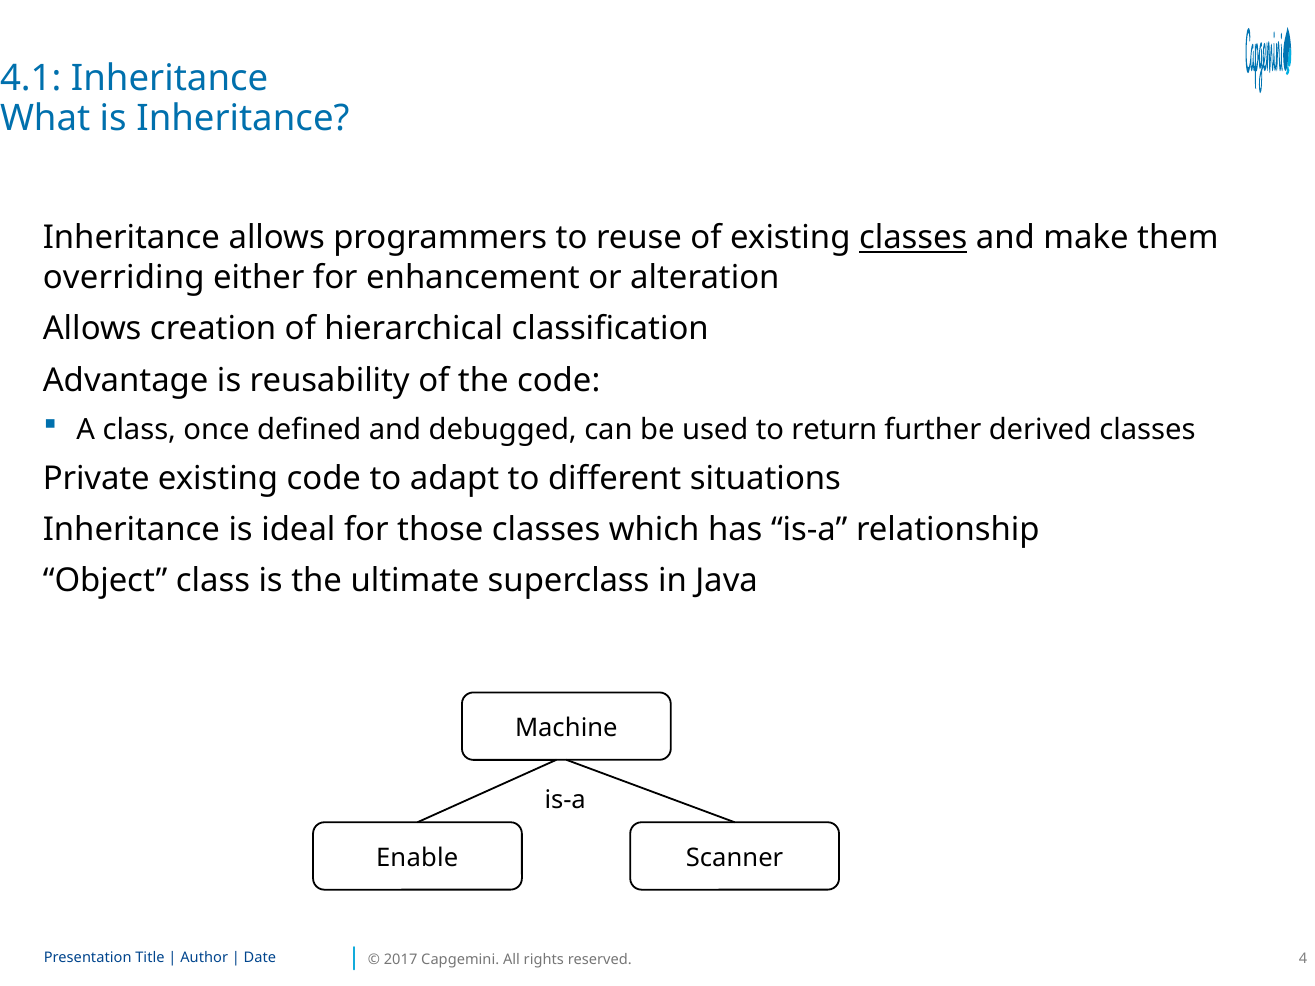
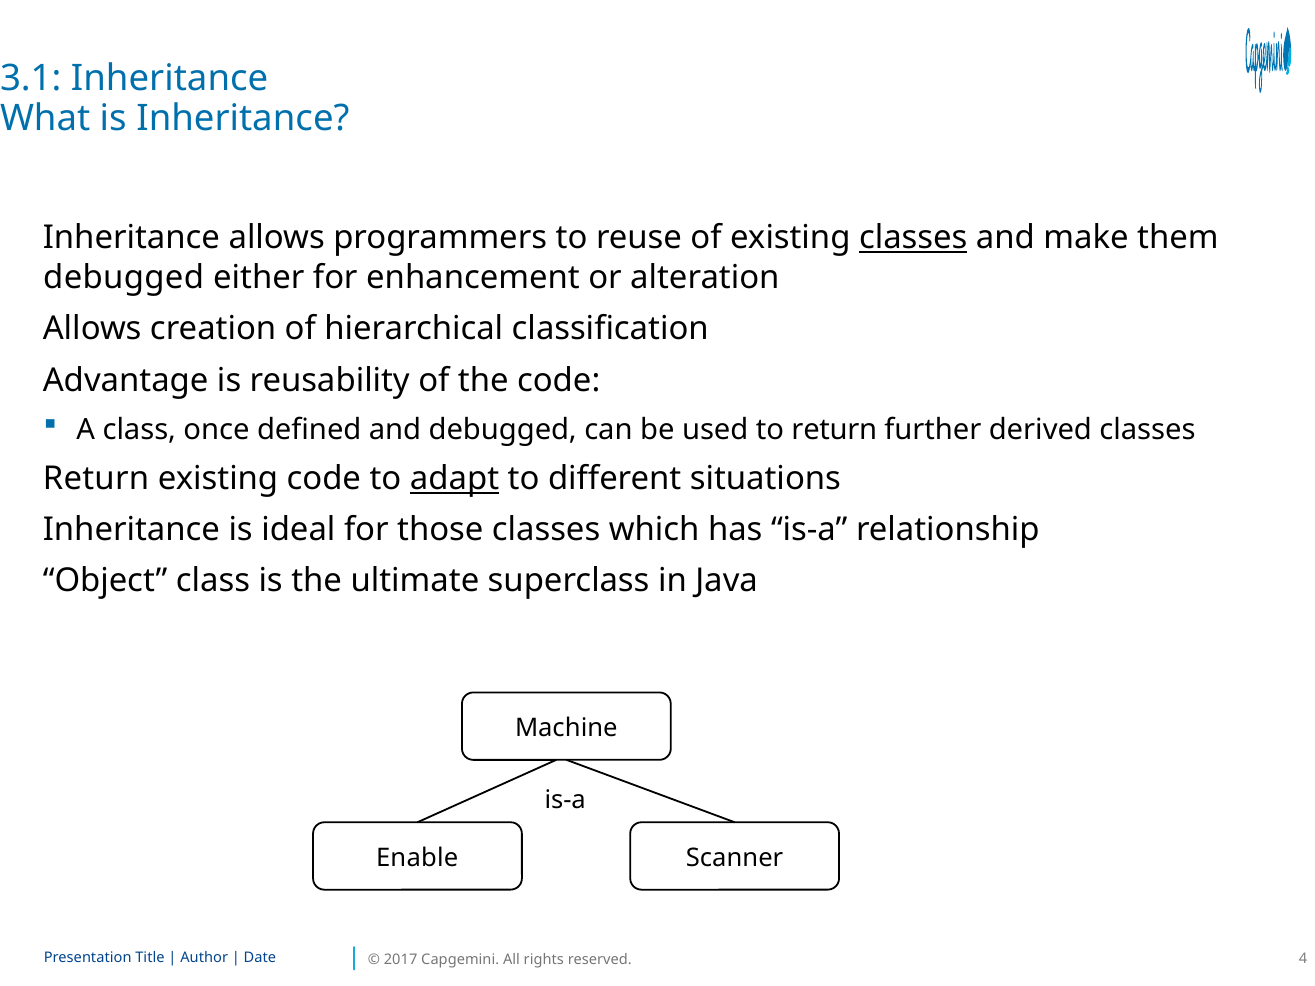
4.1: 4.1 -> 3.1
overriding at (124, 278): overriding -> debugged
Private at (96, 479): Private -> Return
adapt underline: none -> present
